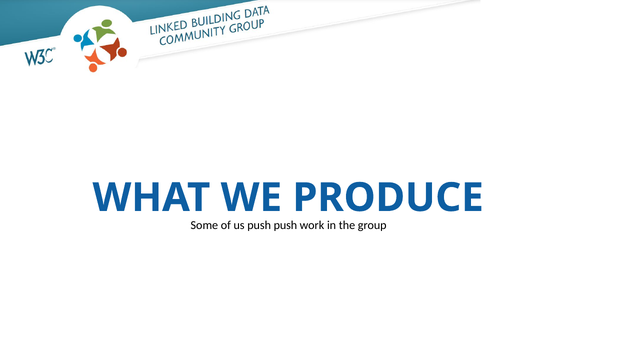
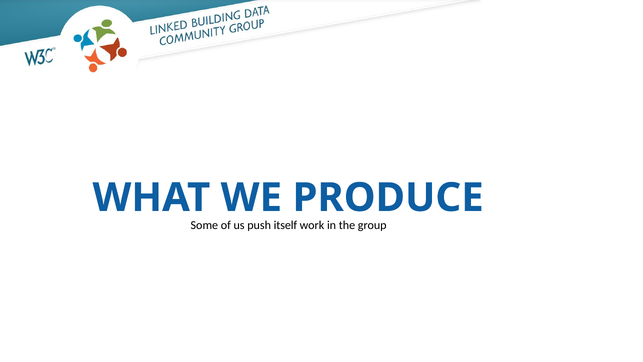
push at (285, 225): push -> itself
